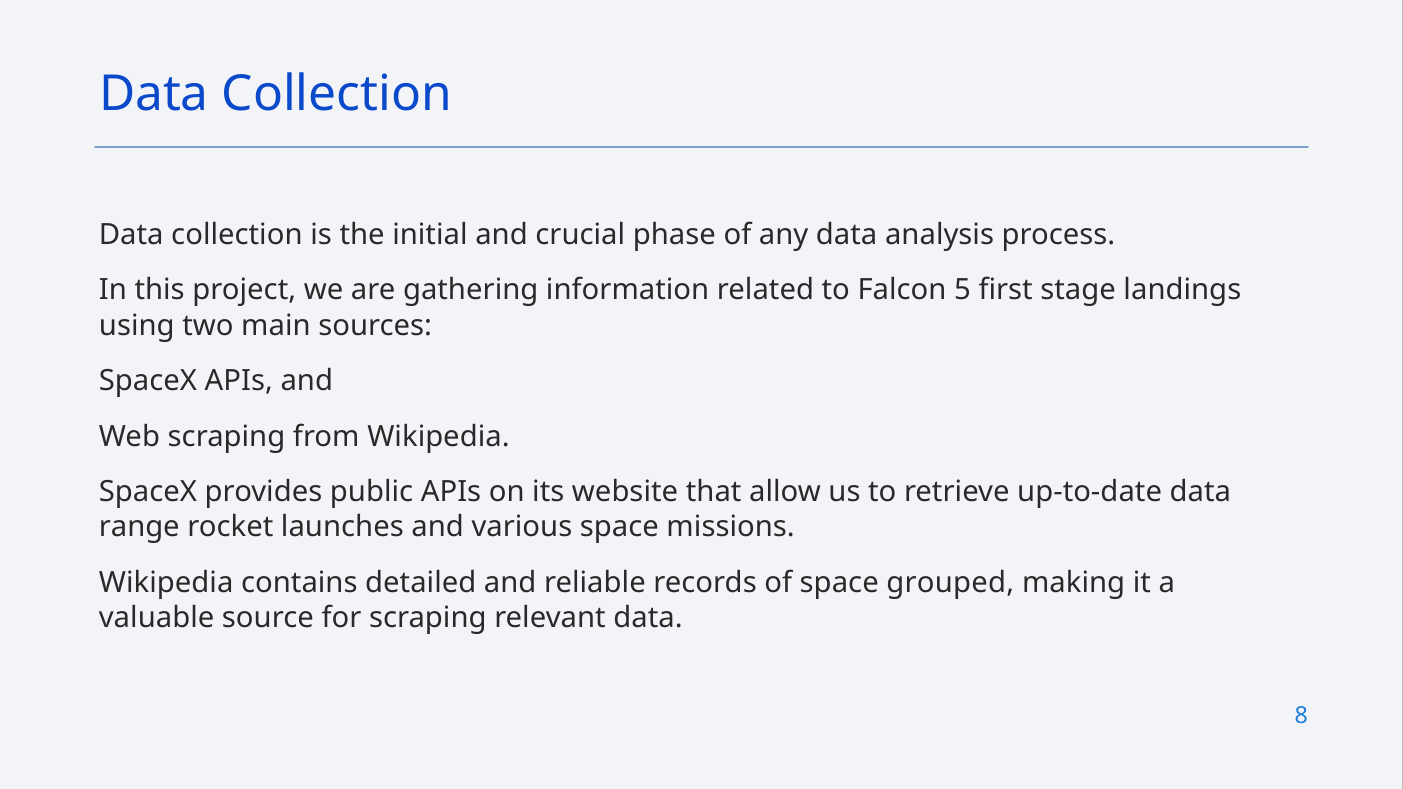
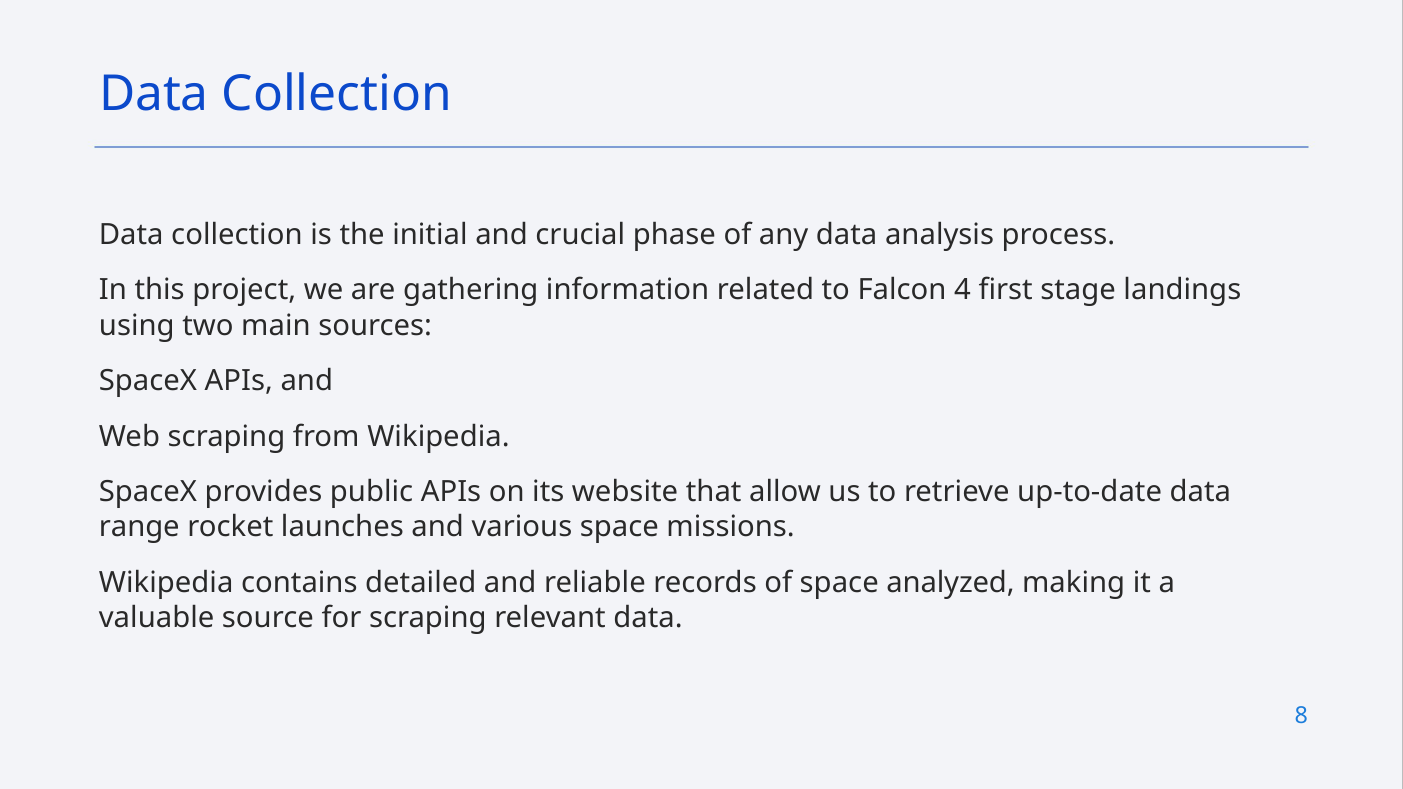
5: 5 -> 4
grouped: grouped -> analyzed
